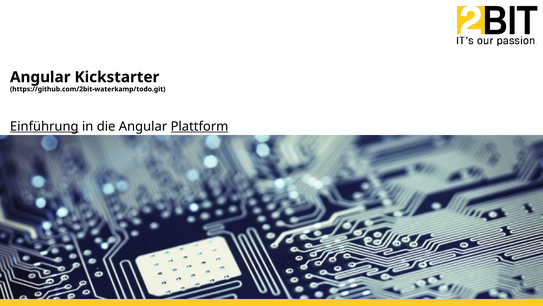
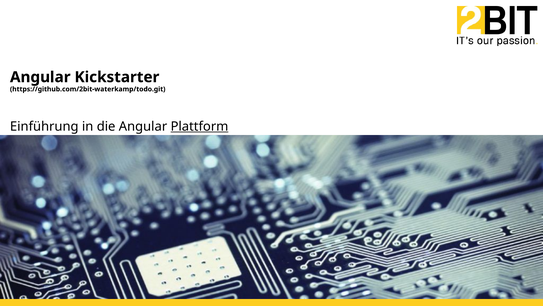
Einführung underline: present -> none
